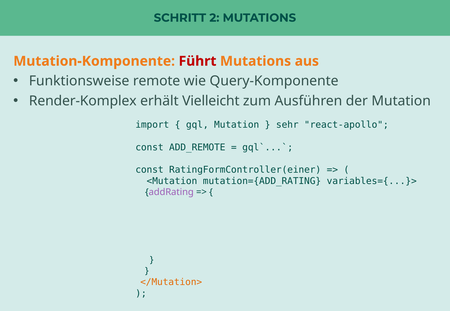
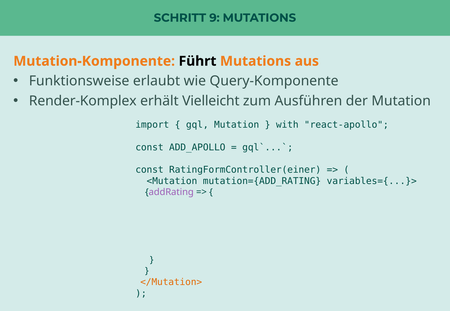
2: 2 -> 9
Führt colour: red -> black
remote: remote -> erlaubt
sehr: sehr -> with
ADD_REMOTE: ADD_REMOTE -> ADD_APOLLO
